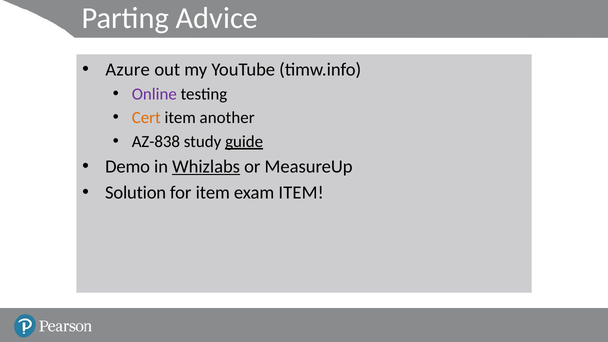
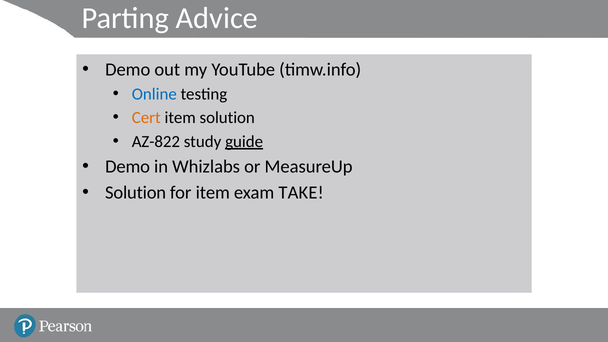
Azure at (128, 70): Azure -> Demo
Online colour: purple -> blue
item another: another -> solution
AZ-838: AZ-838 -> AZ-822
Whizlabs underline: present -> none
exam ITEM: ITEM -> TAKE
